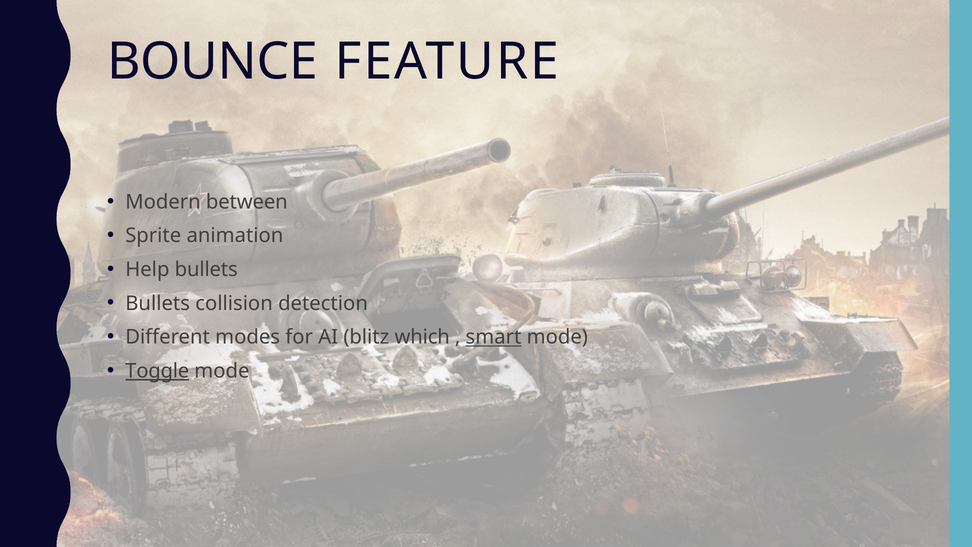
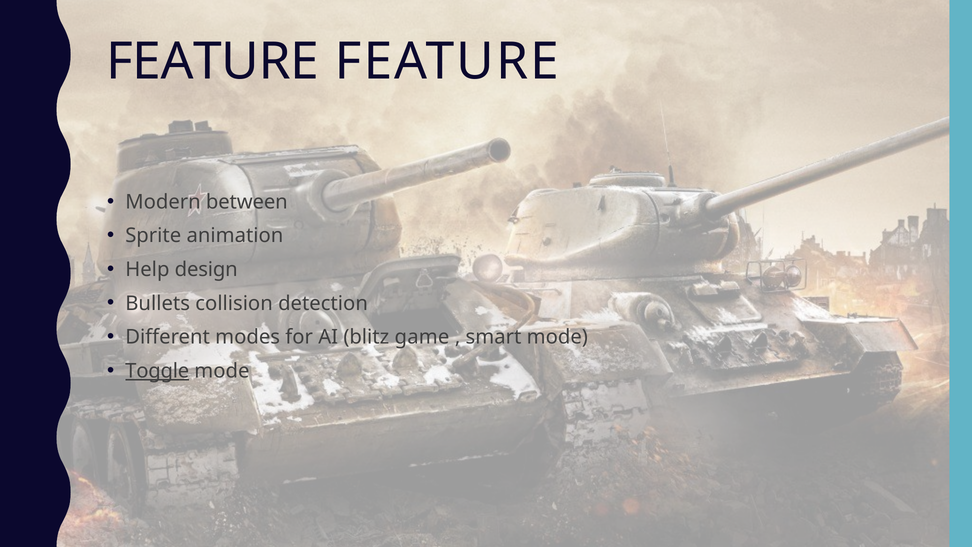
BOUNCE at (212, 62): BOUNCE -> FEATURE
Help bullets: bullets -> design
which: which -> game
smart underline: present -> none
